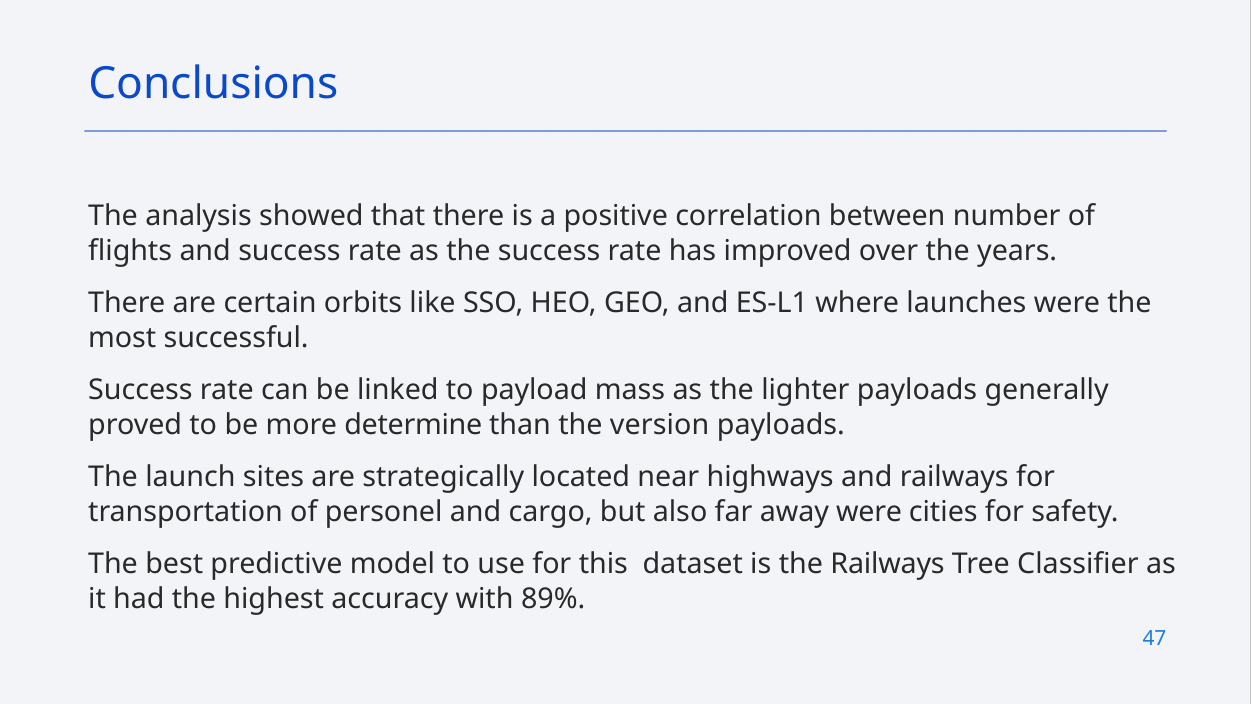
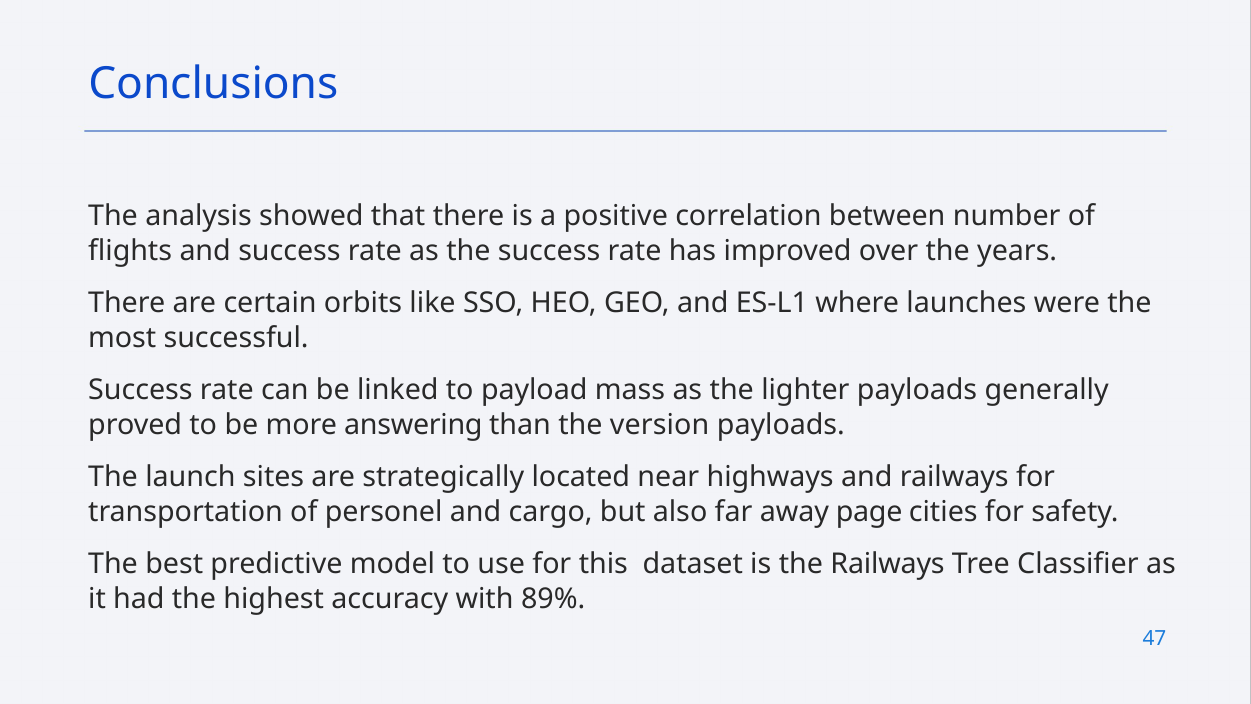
determine: determine -> answering
away were: were -> page
